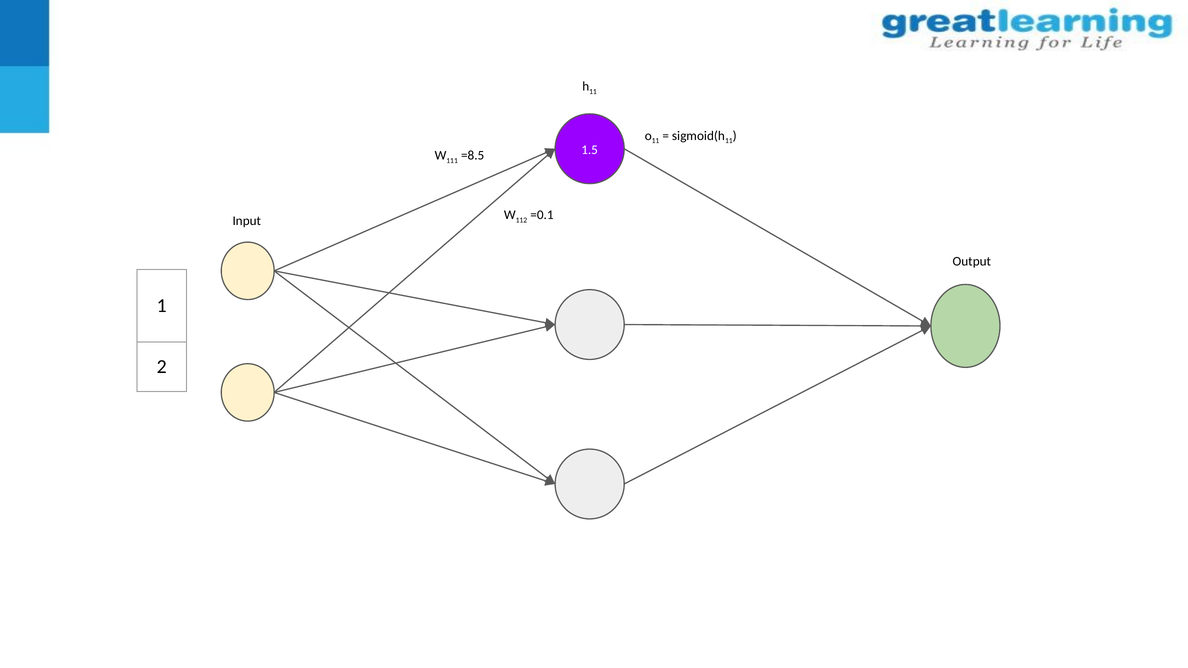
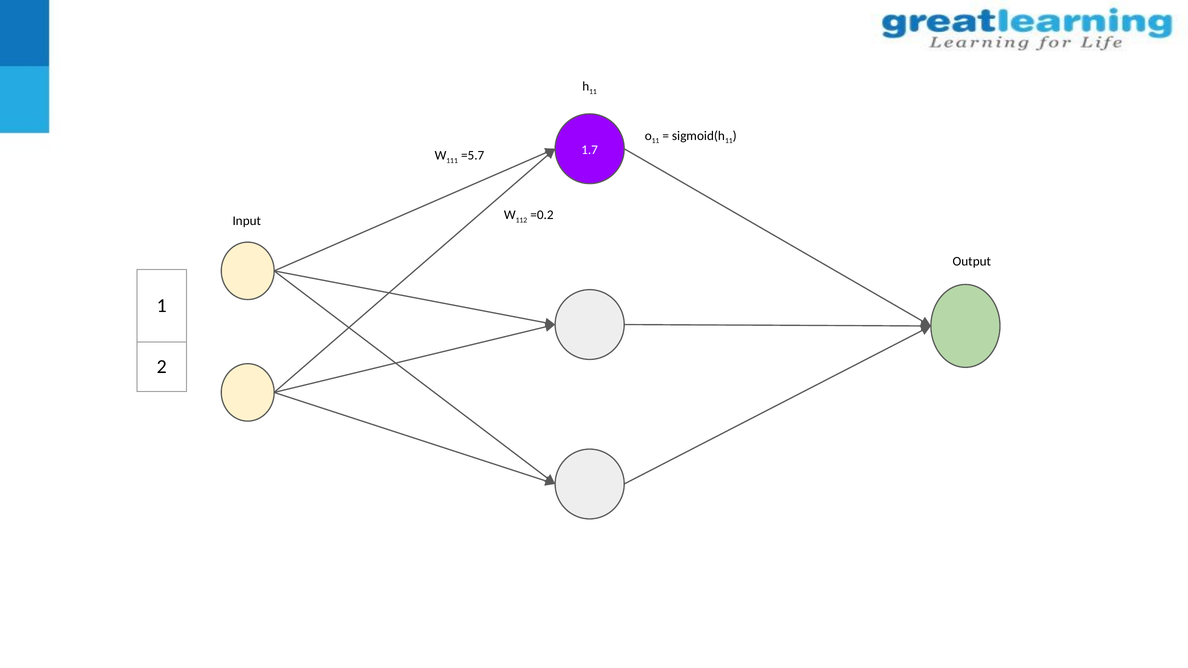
1.5: 1.5 -> 1.7
=8.5: =8.5 -> =5.7
=0.1: =0.1 -> =0.2
